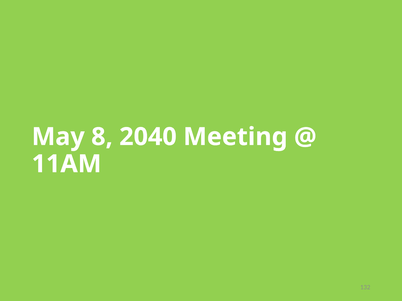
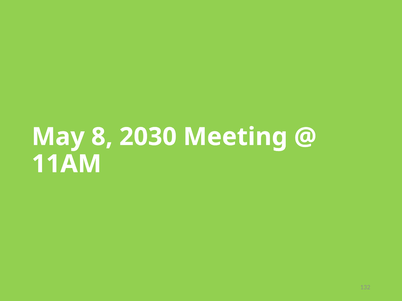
2040: 2040 -> 2030
